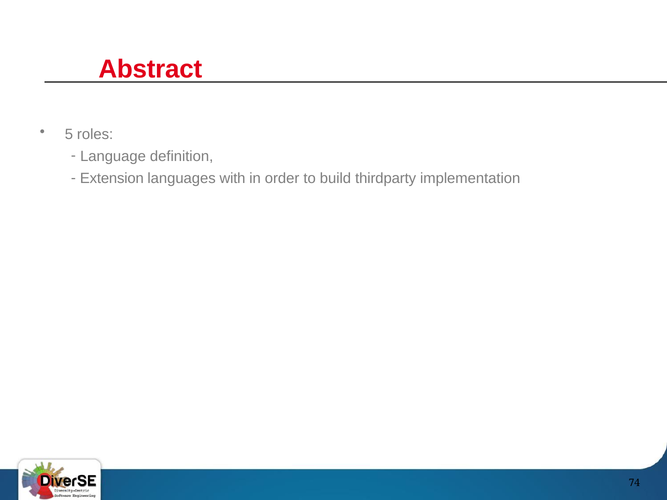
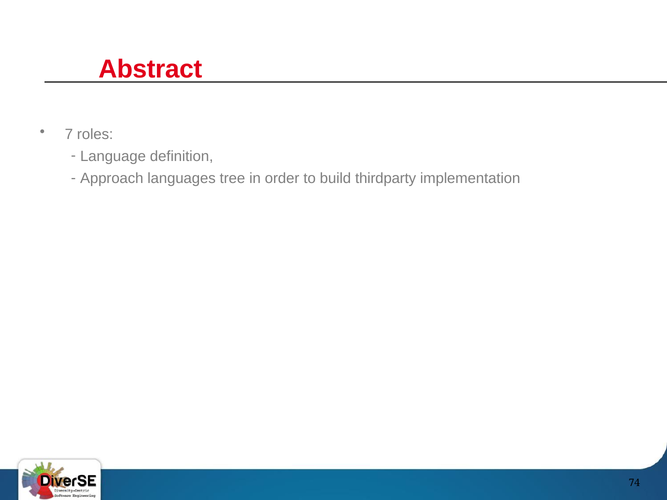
5: 5 -> 7
Extension: Extension -> Approach
with: with -> tree
